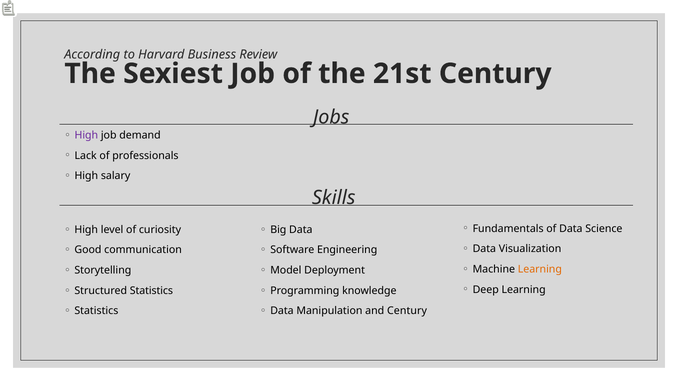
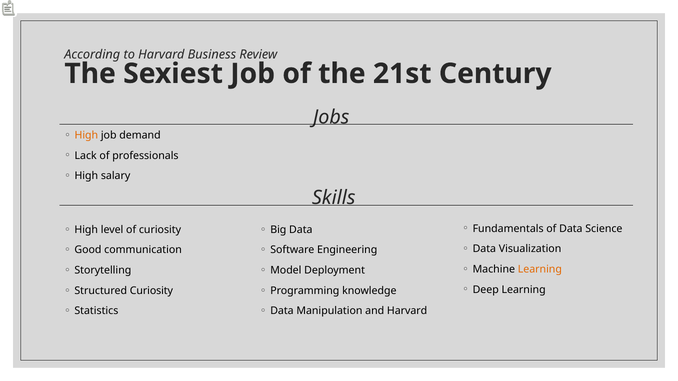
High at (86, 135) colour: purple -> orange
Structured Statistics: Statistics -> Curiosity
and Century: Century -> Harvard
